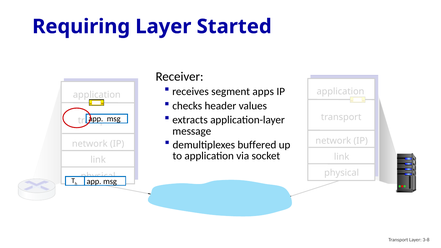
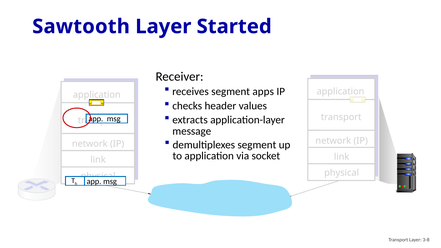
Requiring: Requiring -> Sawtooth
demultiplexes buffered: buffered -> segment
